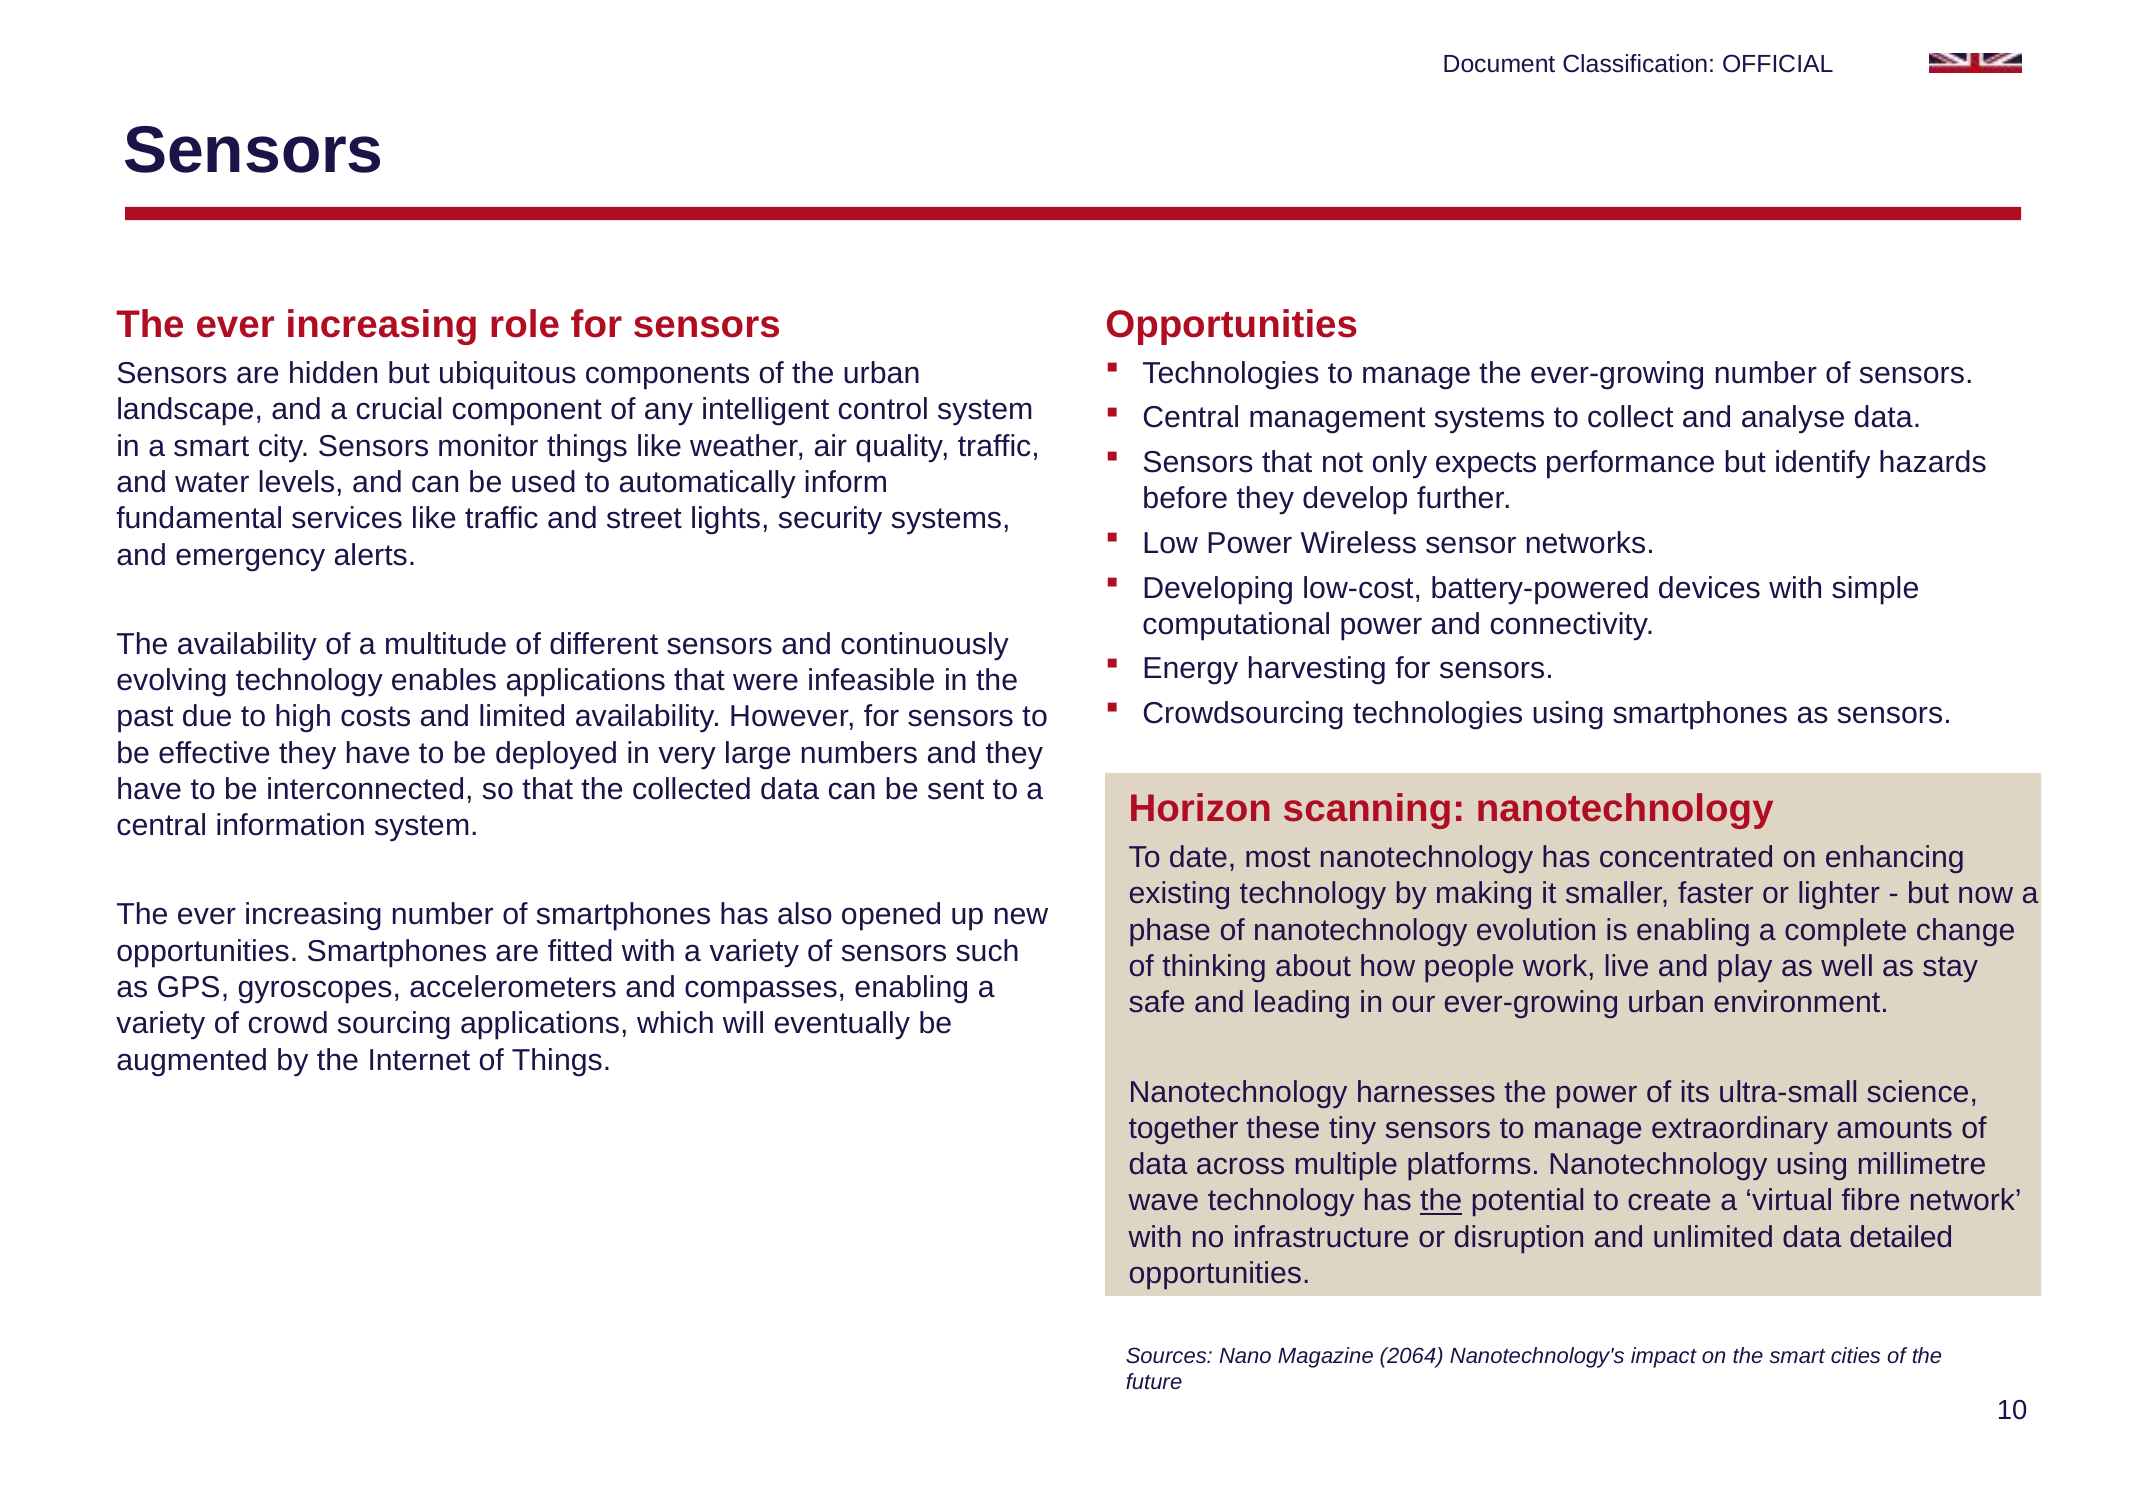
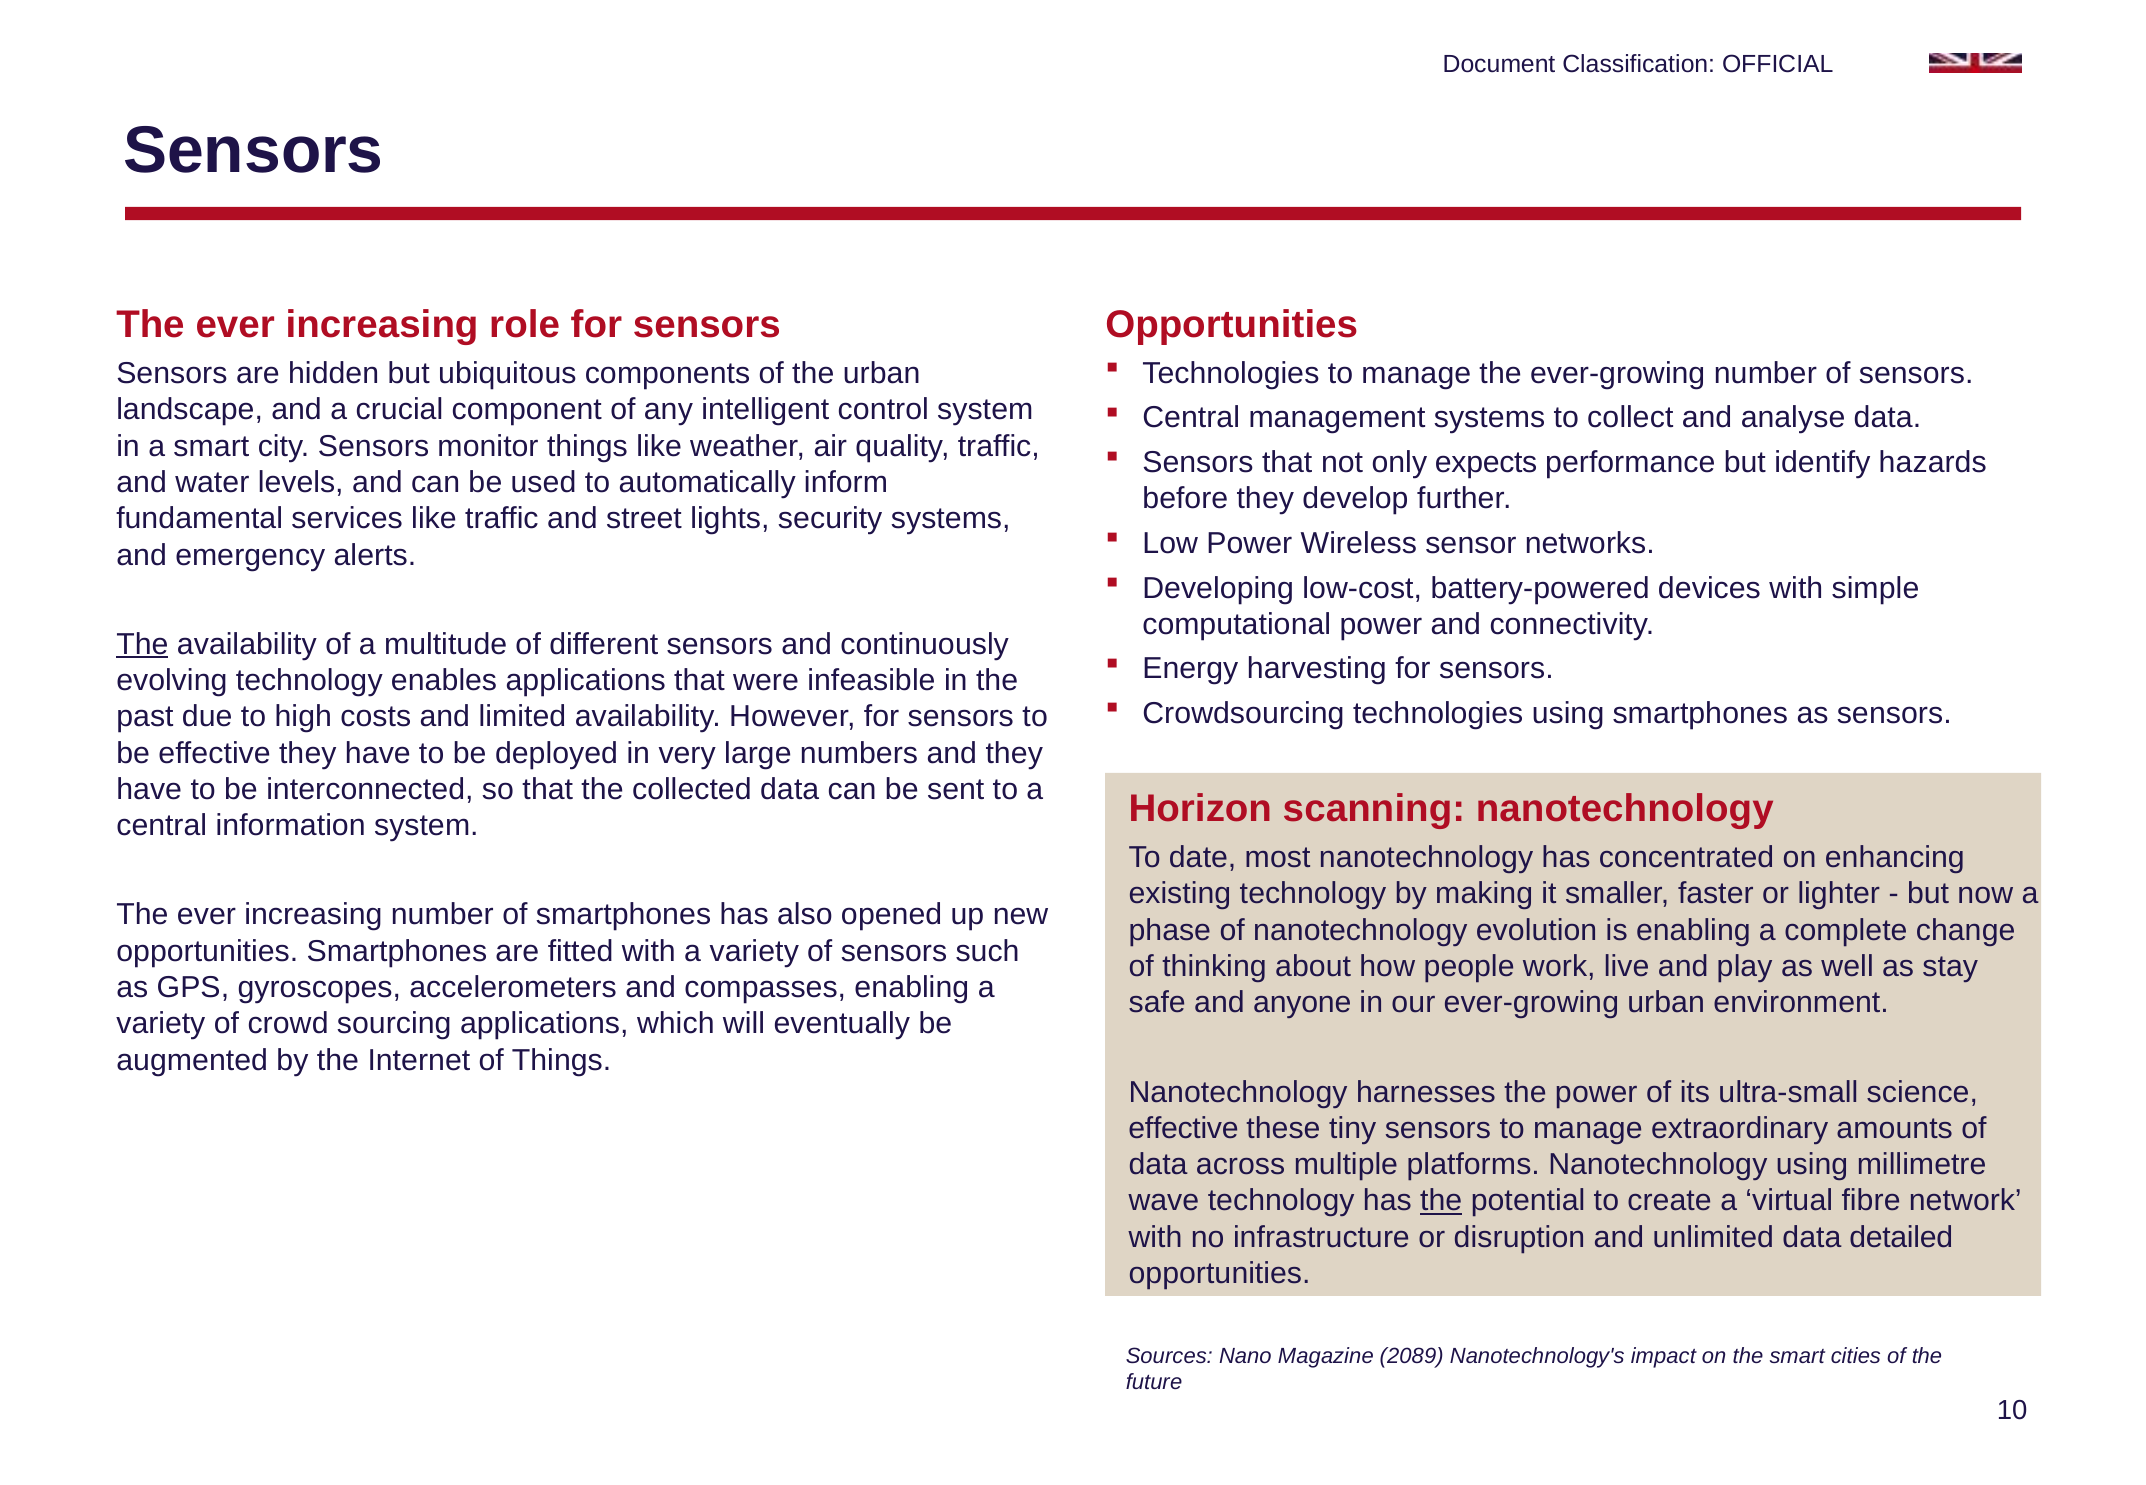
The at (142, 644) underline: none -> present
leading: leading -> anyone
together at (1183, 1129): together -> effective
2064: 2064 -> 2089
